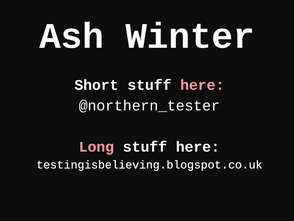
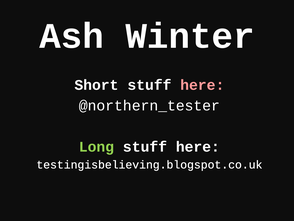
Long colour: pink -> light green
